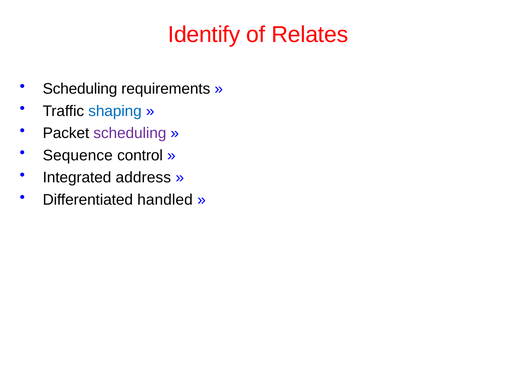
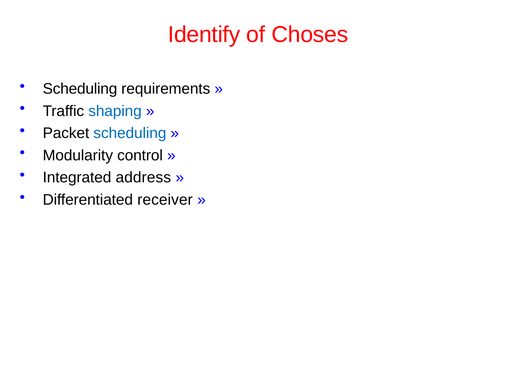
Relates: Relates -> Choses
scheduling at (130, 133) colour: purple -> blue
Sequence: Sequence -> Modularity
handled: handled -> receiver
